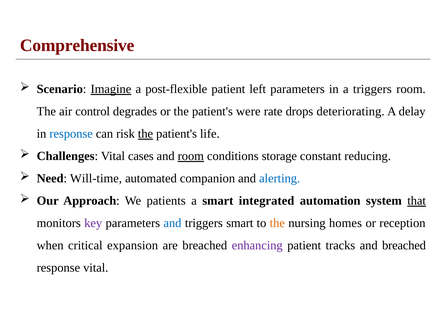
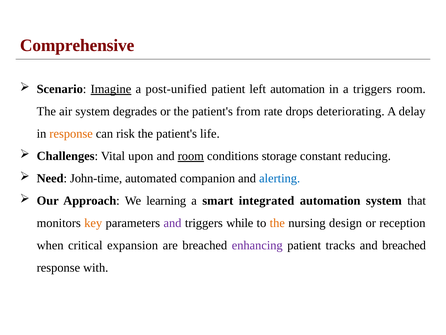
post-flexible: post-flexible -> post-unified
left parameters: parameters -> automation
air control: control -> system
were: were -> from
response at (71, 134) colour: blue -> orange
the at (145, 134) underline: present -> none
cases: cases -> upon
Will-time: Will-time -> John-time
patients: patients -> learning
that underline: present -> none
key colour: purple -> orange
and at (172, 223) colour: blue -> purple
triggers smart: smart -> while
homes: homes -> design
response vital: vital -> with
